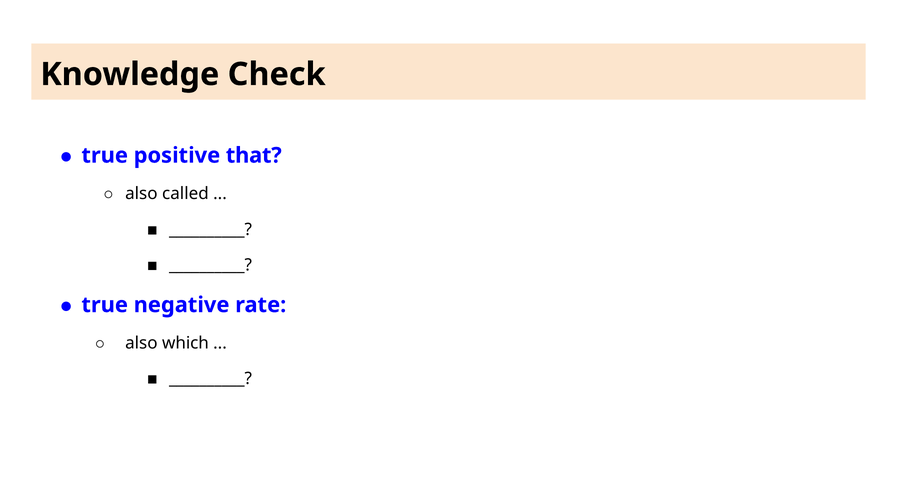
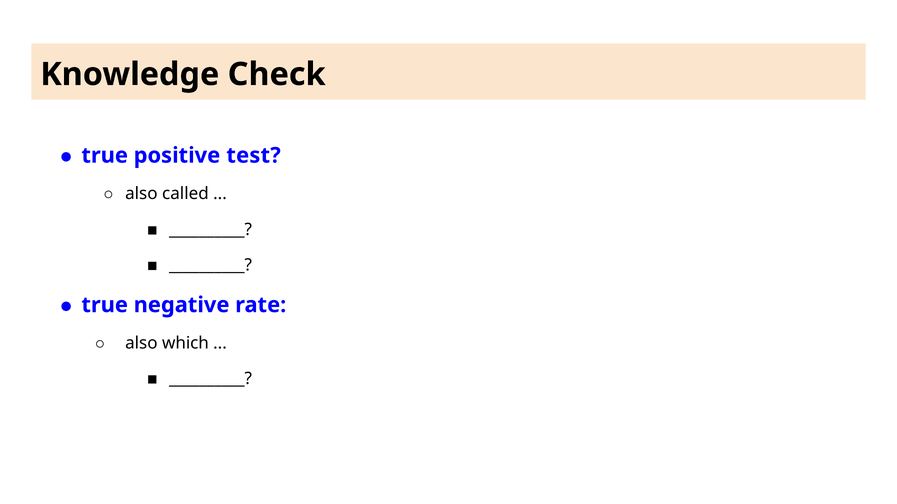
that: that -> test
